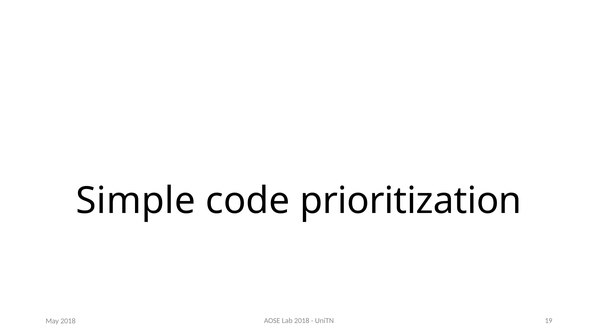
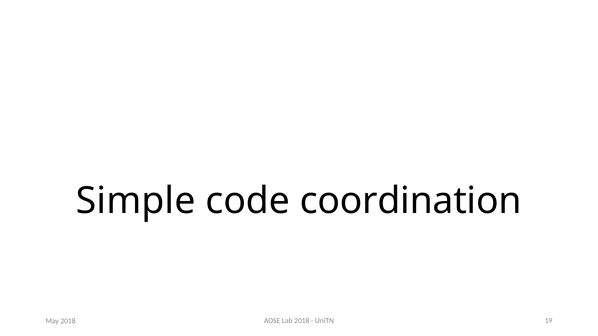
prioritization: prioritization -> coordination
